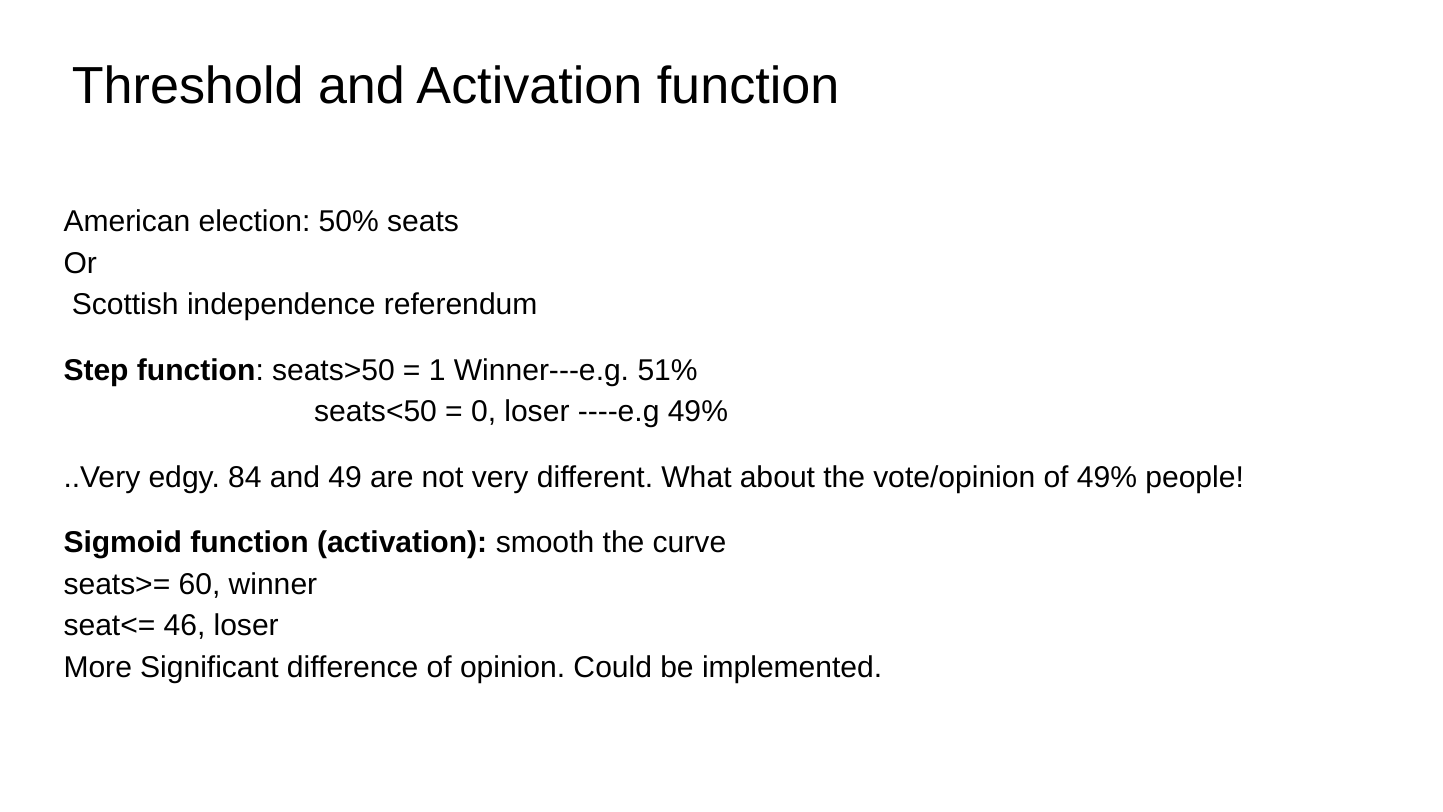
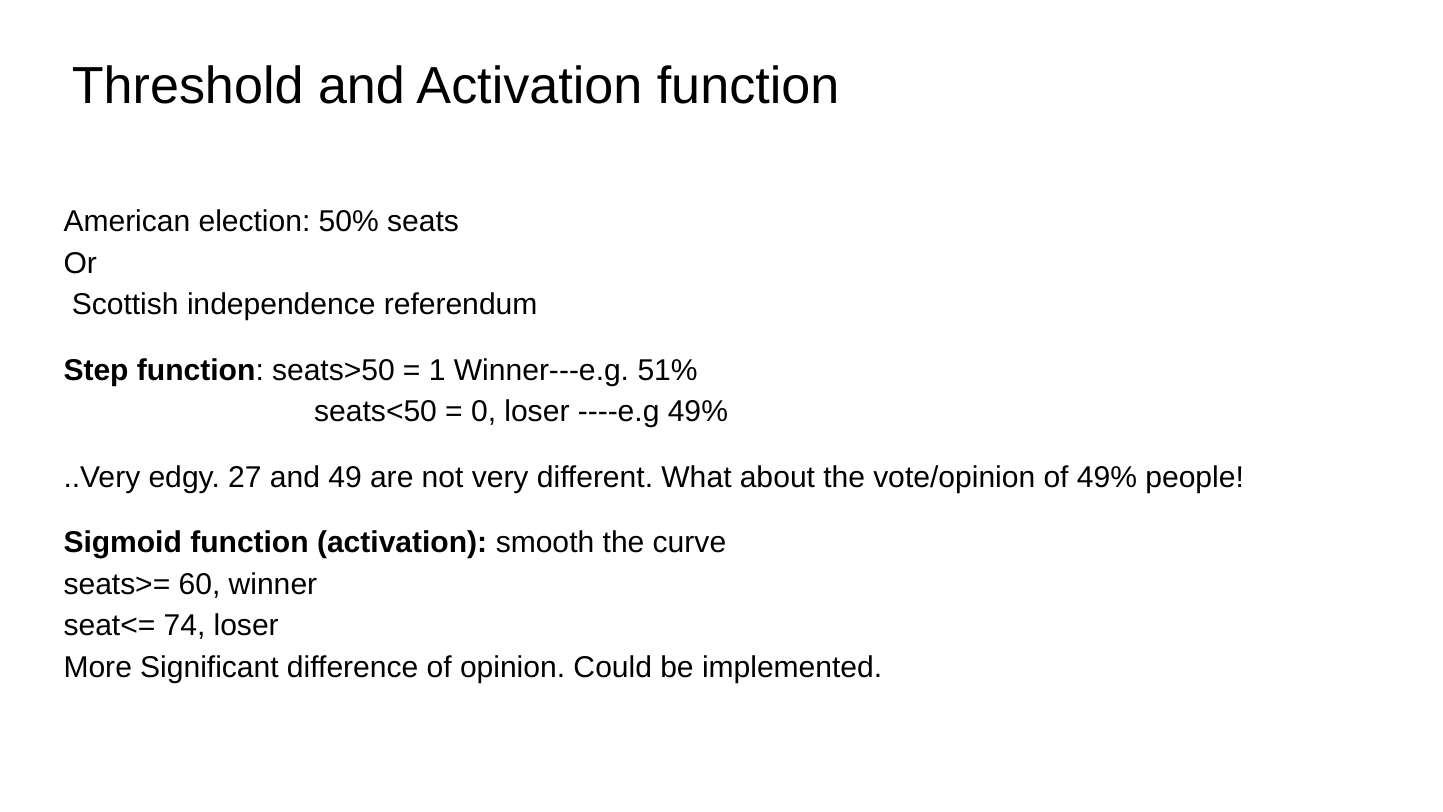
84: 84 -> 27
46: 46 -> 74
